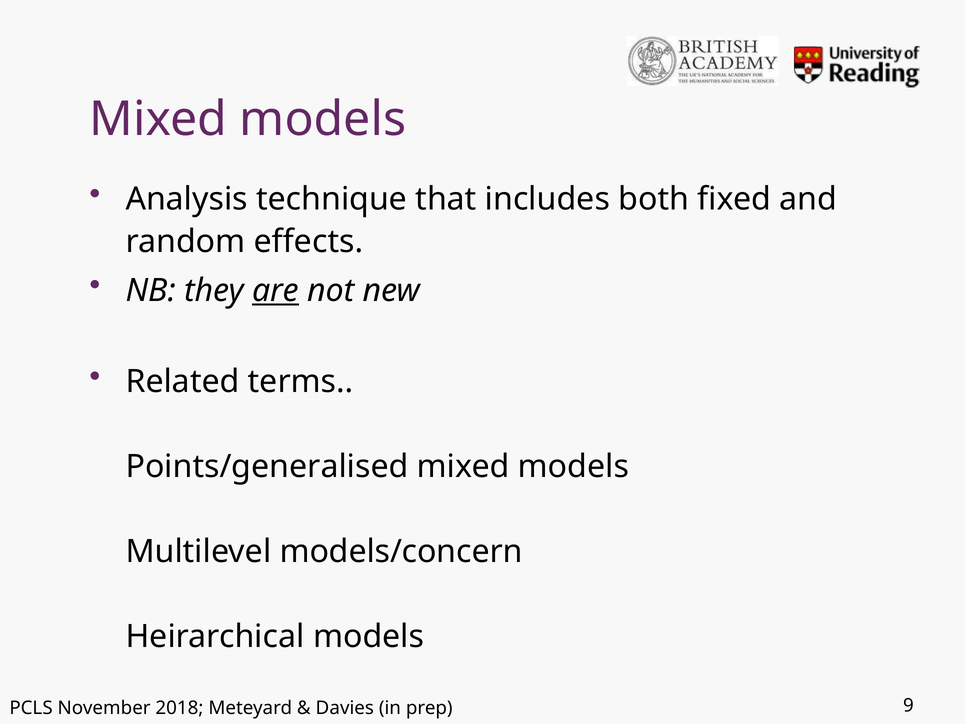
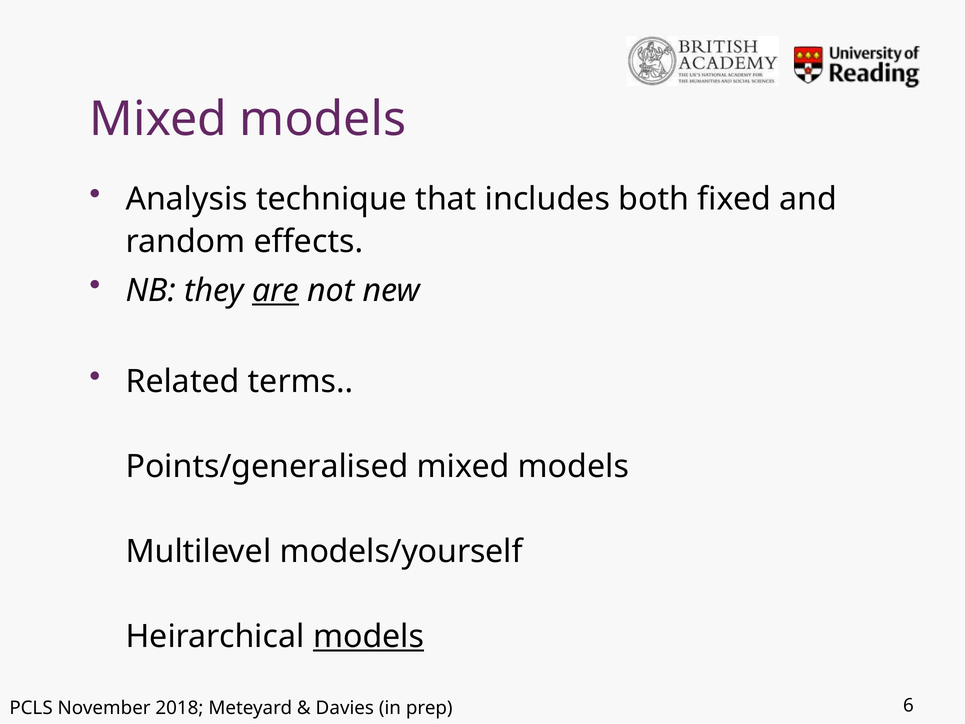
models/concern: models/concern -> models/yourself
models at (369, 636) underline: none -> present
9: 9 -> 6
